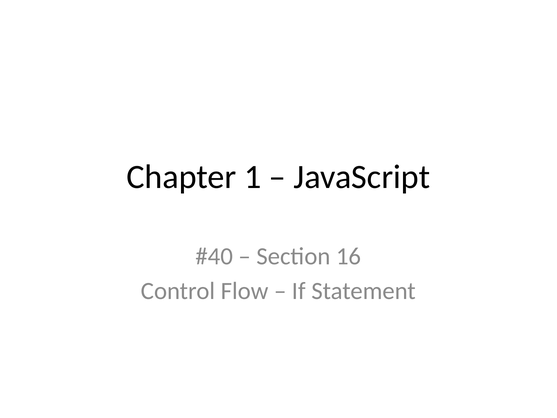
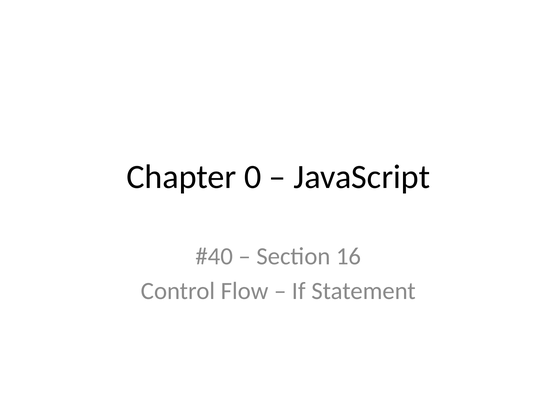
1: 1 -> 0
